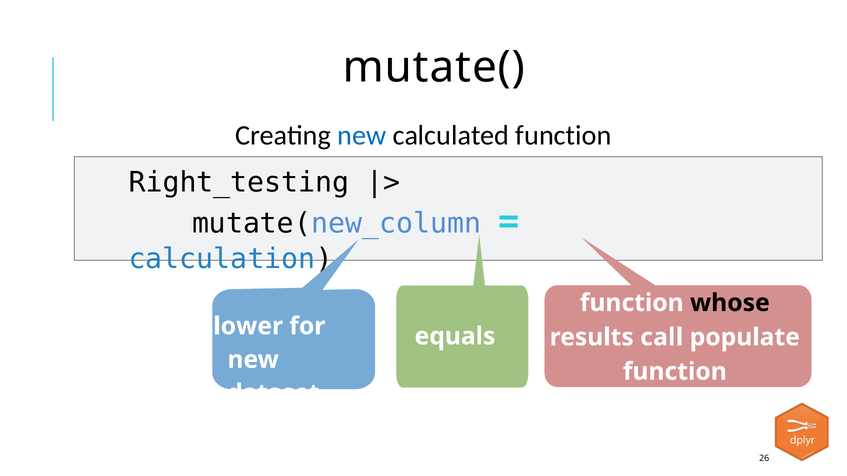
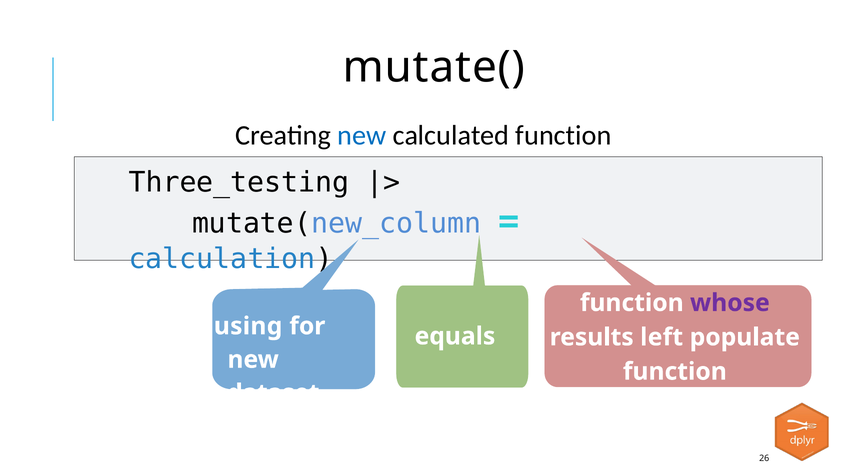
Right_testing: Right_testing -> Three_testing
whose colour: black -> purple
lower: lower -> using
call: call -> left
